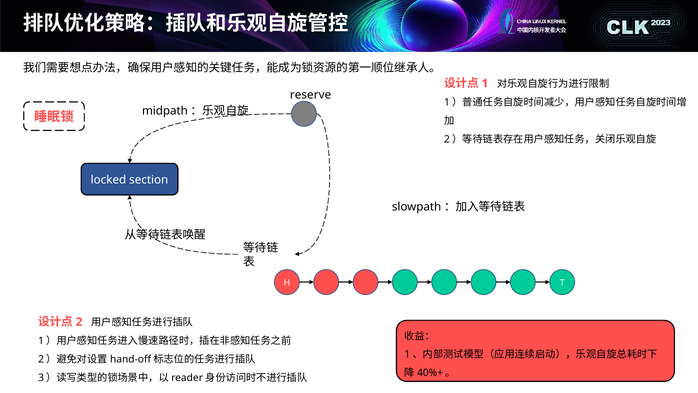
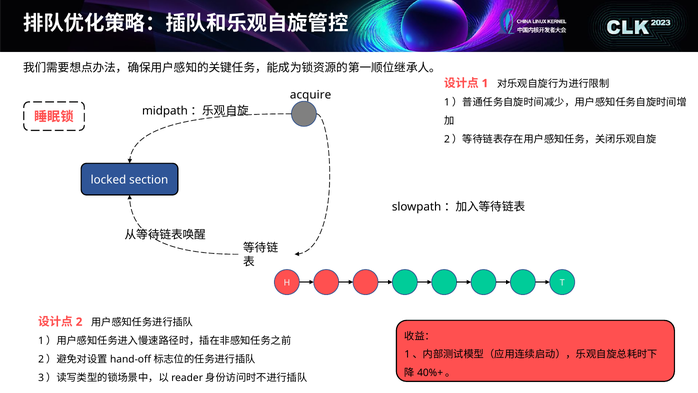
reserve: reserve -> acquire
